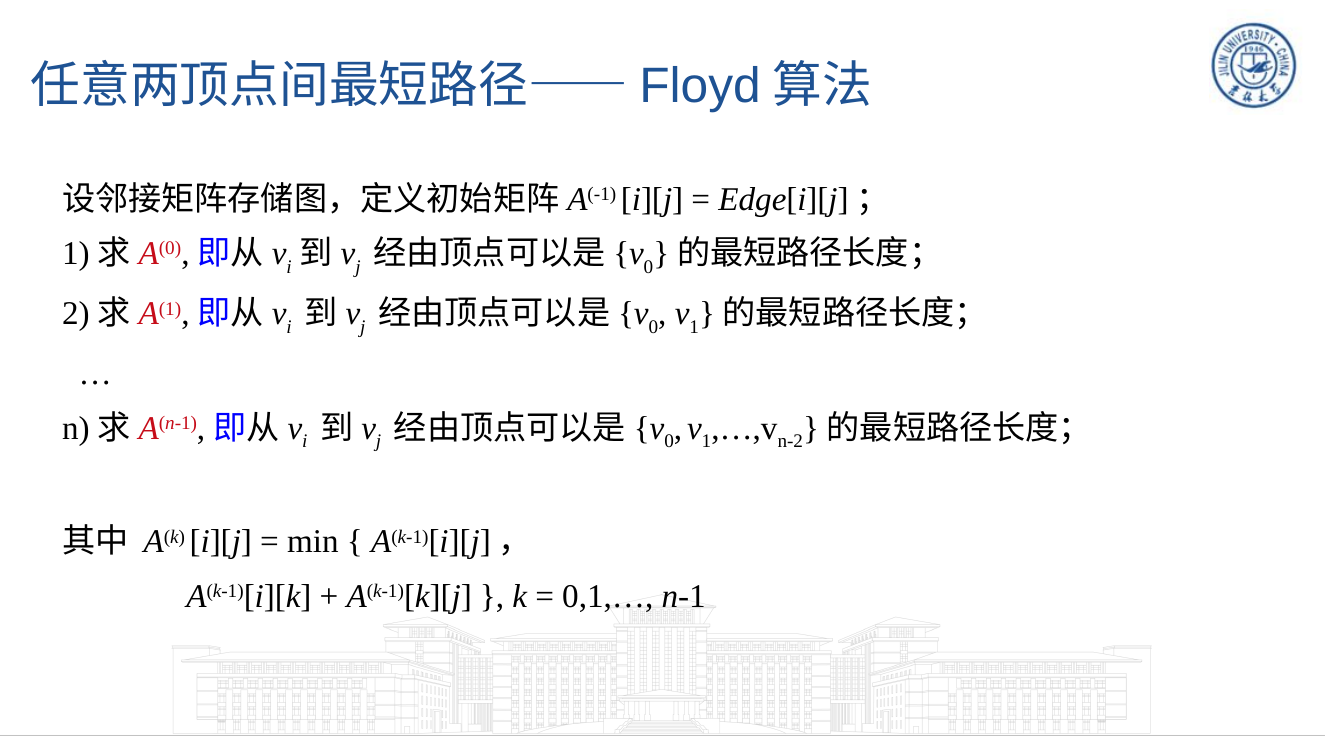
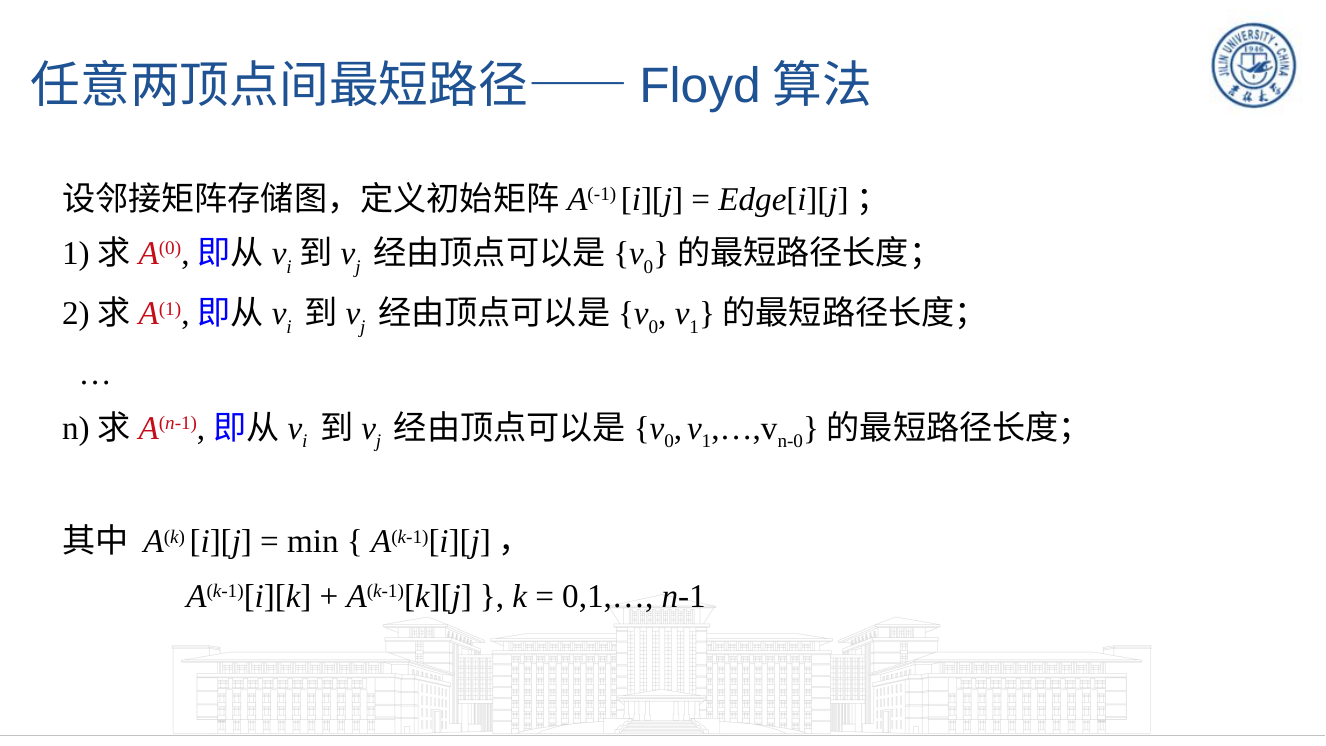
n-2: n-2 -> n-0
